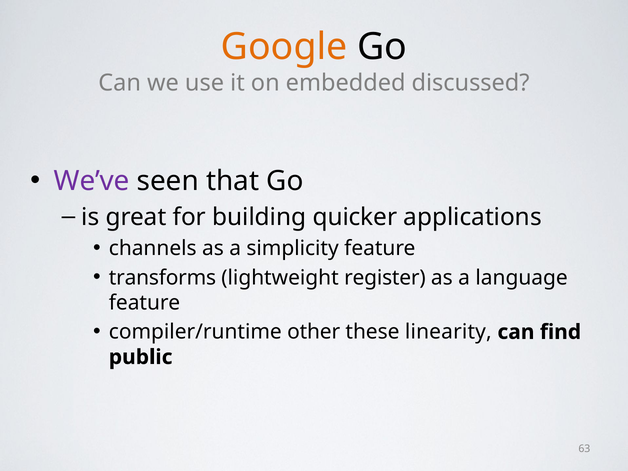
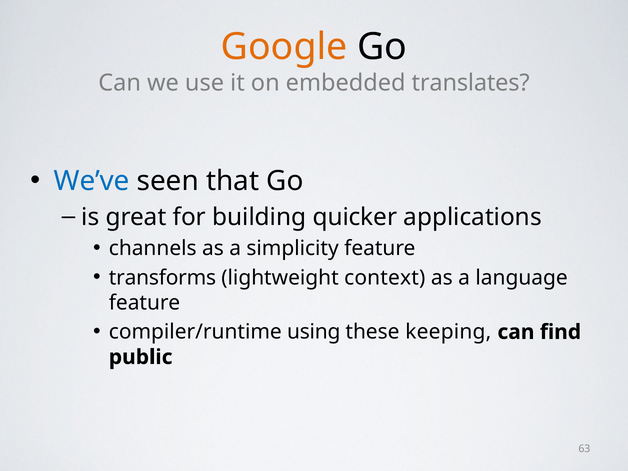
discussed: discussed -> translates
We’ve colour: purple -> blue
register: register -> context
other: other -> using
linearity: linearity -> keeping
